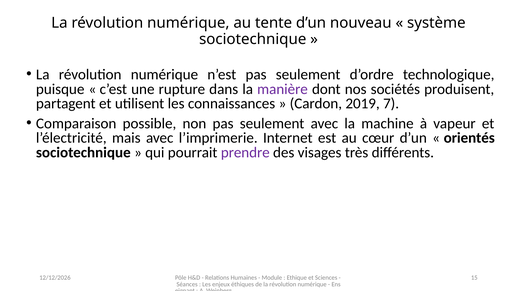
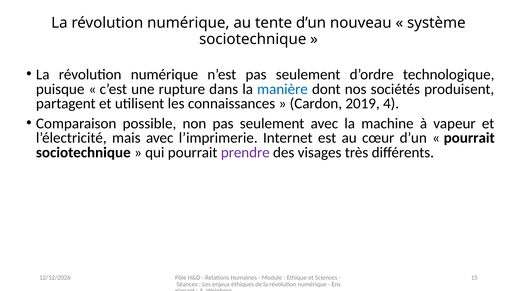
manière colour: purple -> blue
7: 7 -> 4
orientés at (469, 138): orientés -> pourrait
